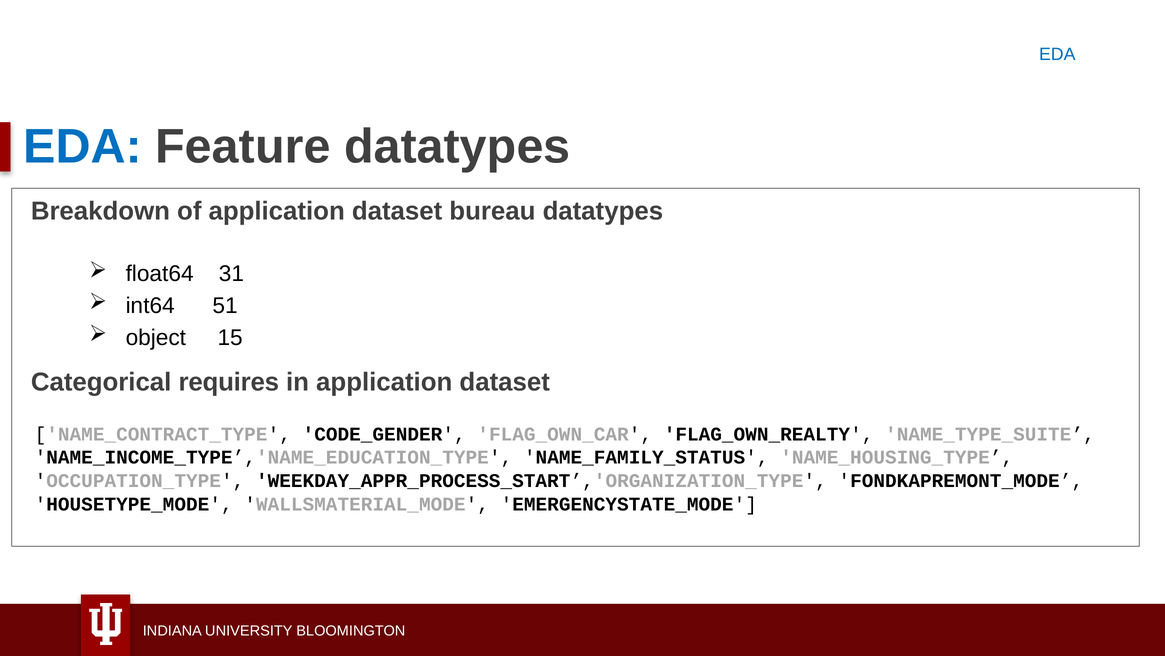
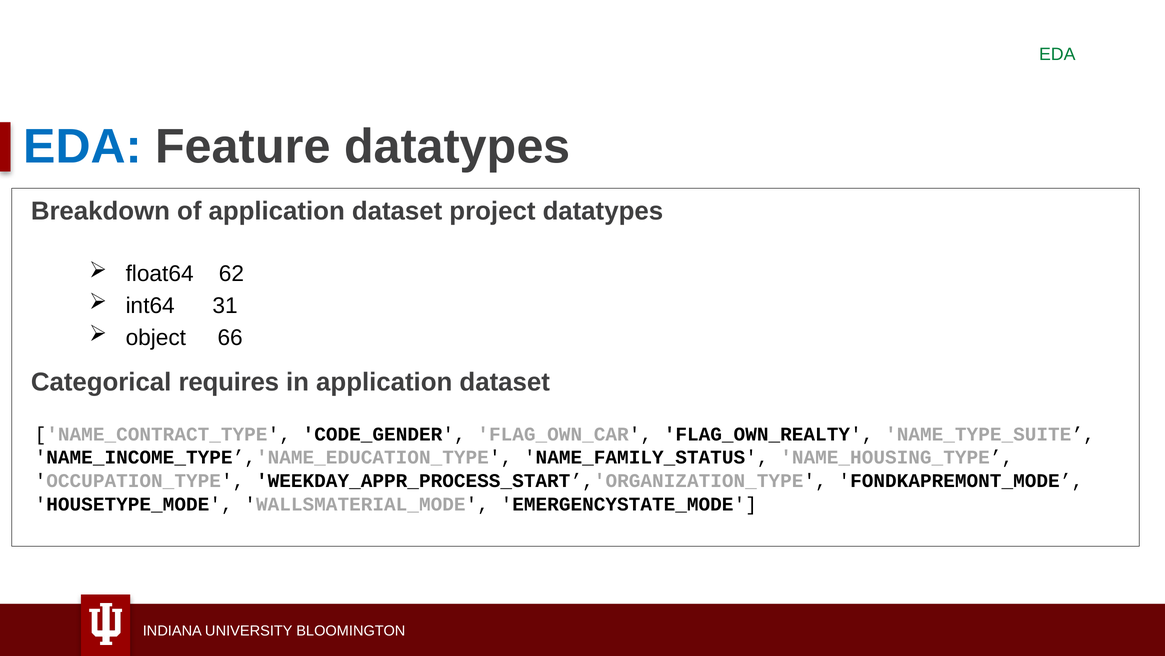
EDA at (1057, 54) colour: blue -> green
bureau: bureau -> project
31: 31 -> 62
51: 51 -> 31
15: 15 -> 66
